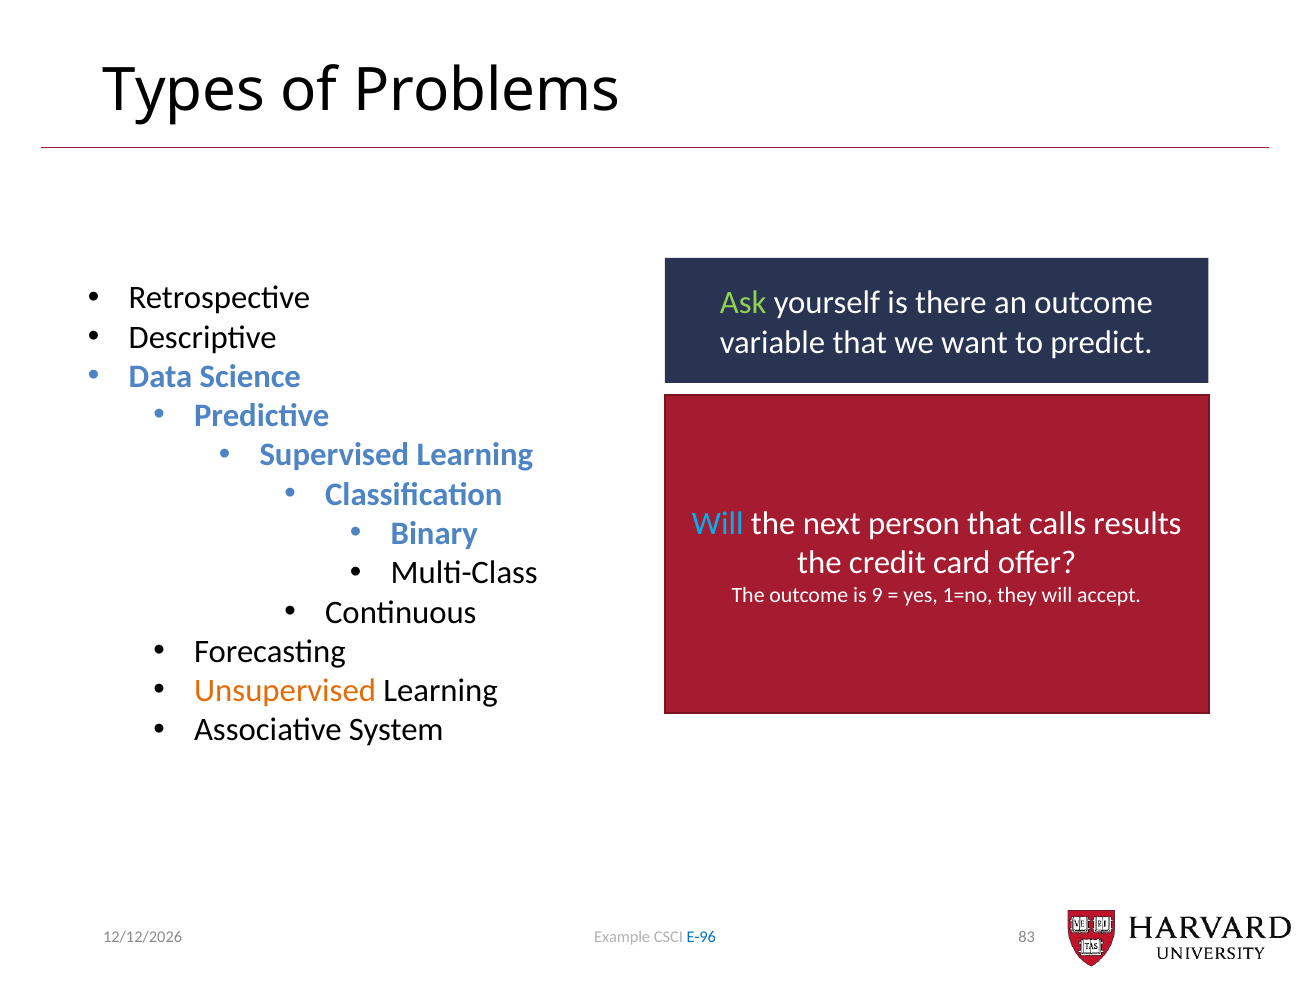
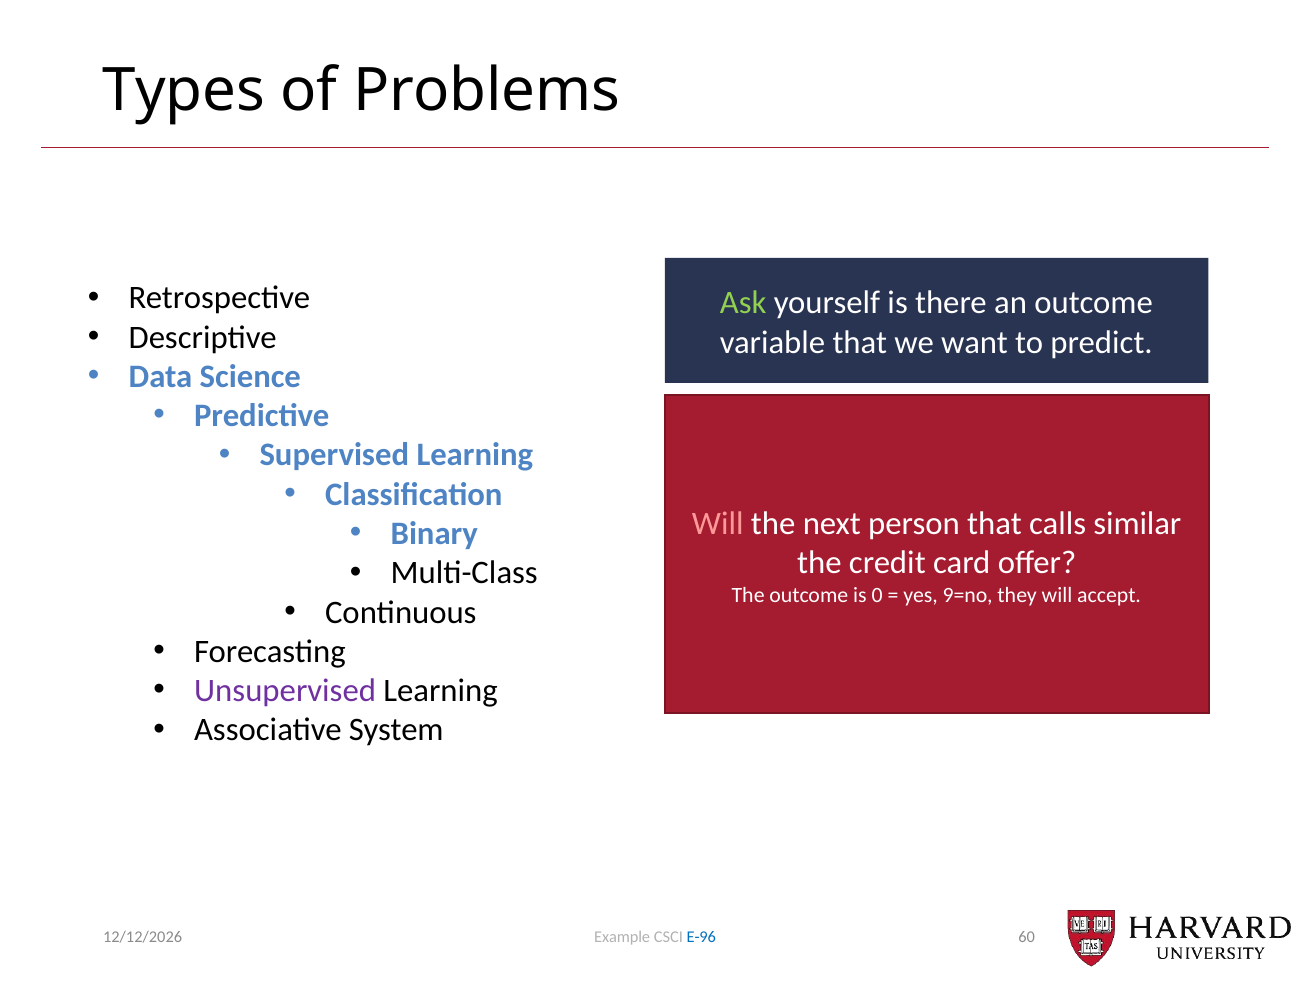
Will at (718, 524) colour: light blue -> pink
results: results -> similar
9: 9 -> 0
1=no: 1=no -> 9=no
Unsupervised colour: orange -> purple
83: 83 -> 60
